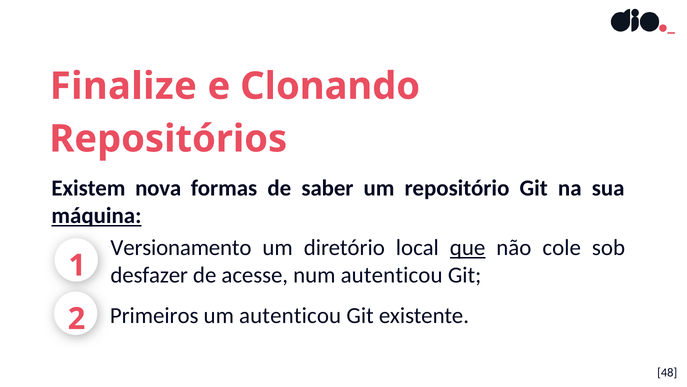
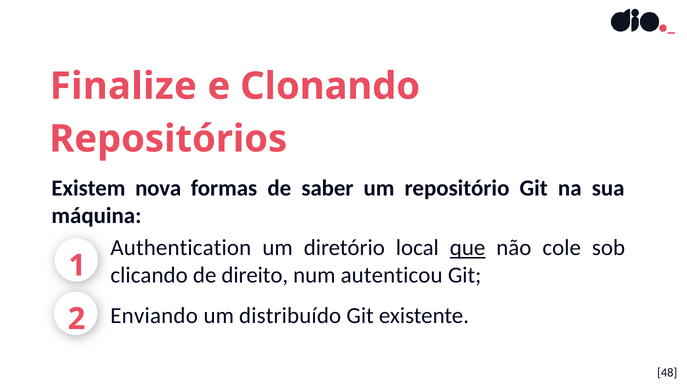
máquina underline: present -> none
Versionamento: Versionamento -> Authentication
desfazer: desfazer -> clicando
acesse: acesse -> direito
Primeiros: Primeiros -> Enviando
um autenticou: autenticou -> distribuído
